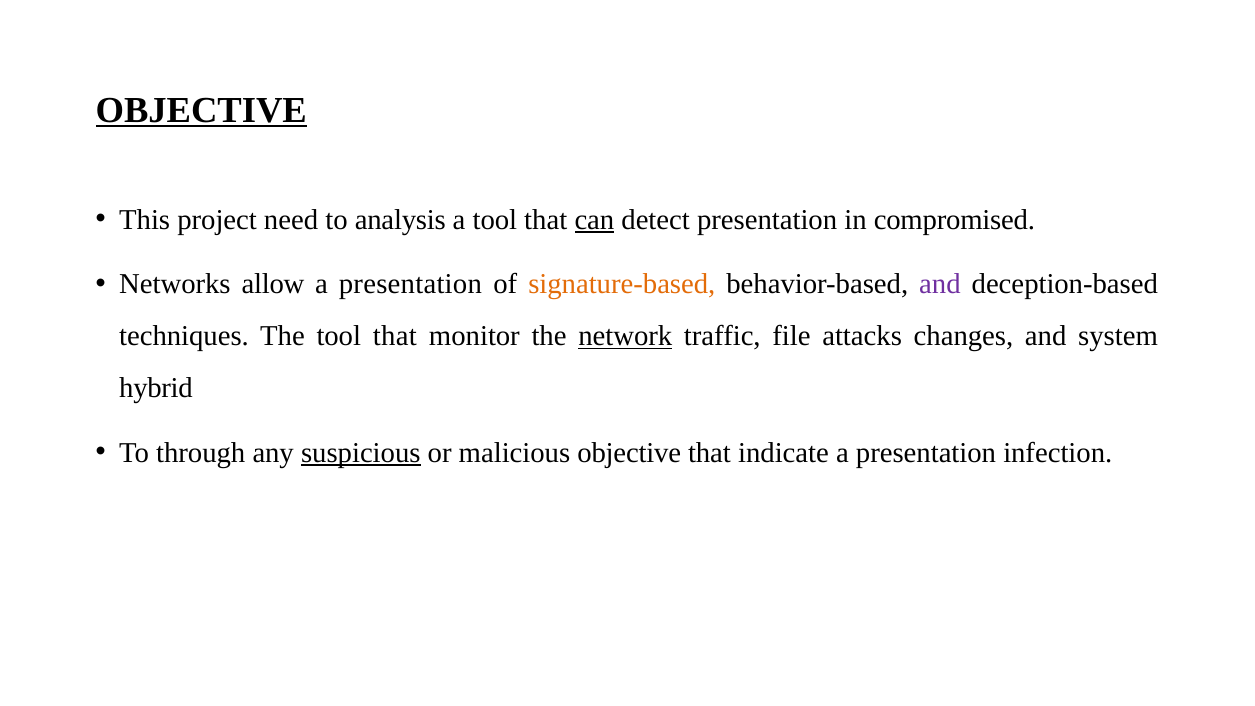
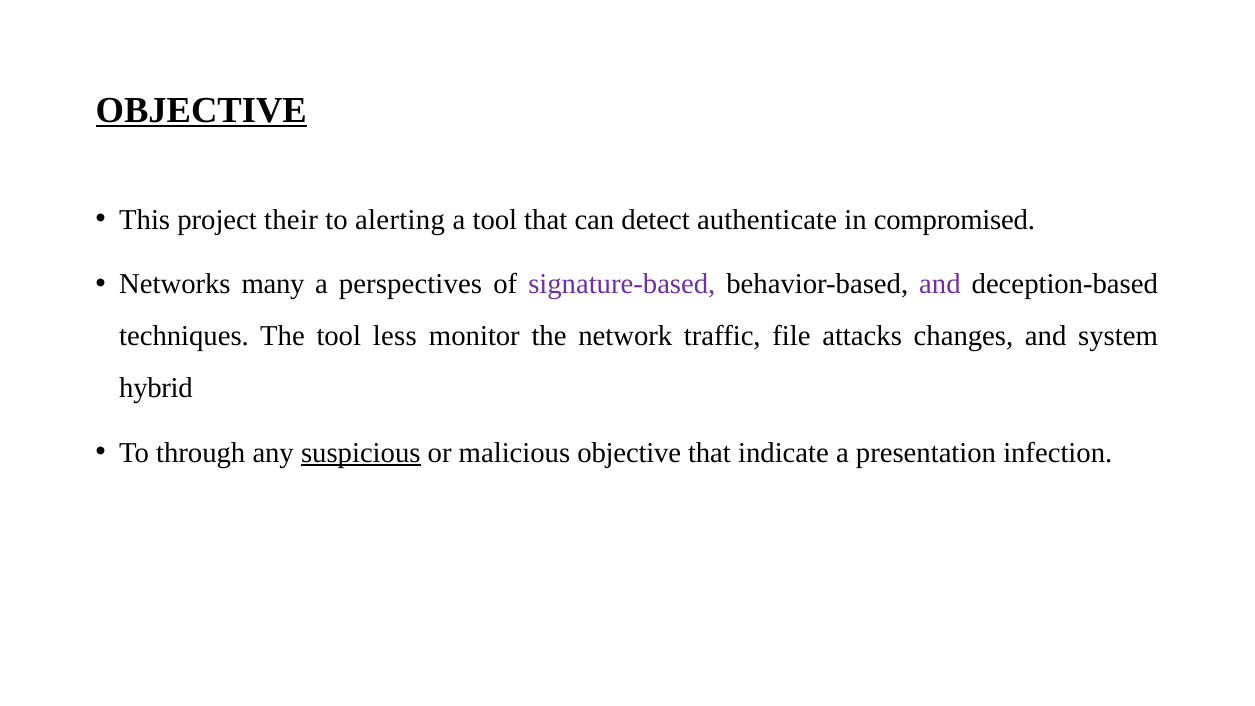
need: need -> their
analysis: analysis -> alerting
can underline: present -> none
detect presentation: presentation -> authenticate
allow: allow -> many
presentation at (410, 284): presentation -> perspectives
signature-based colour: orange -> purple
The tool that: that -> less
network underline: present -> none
